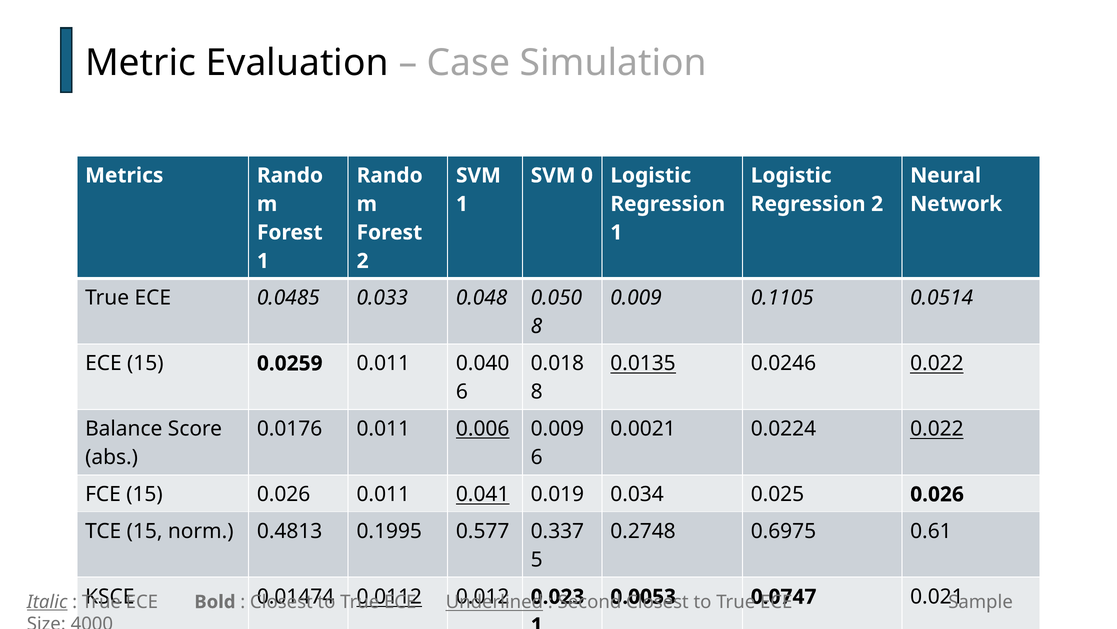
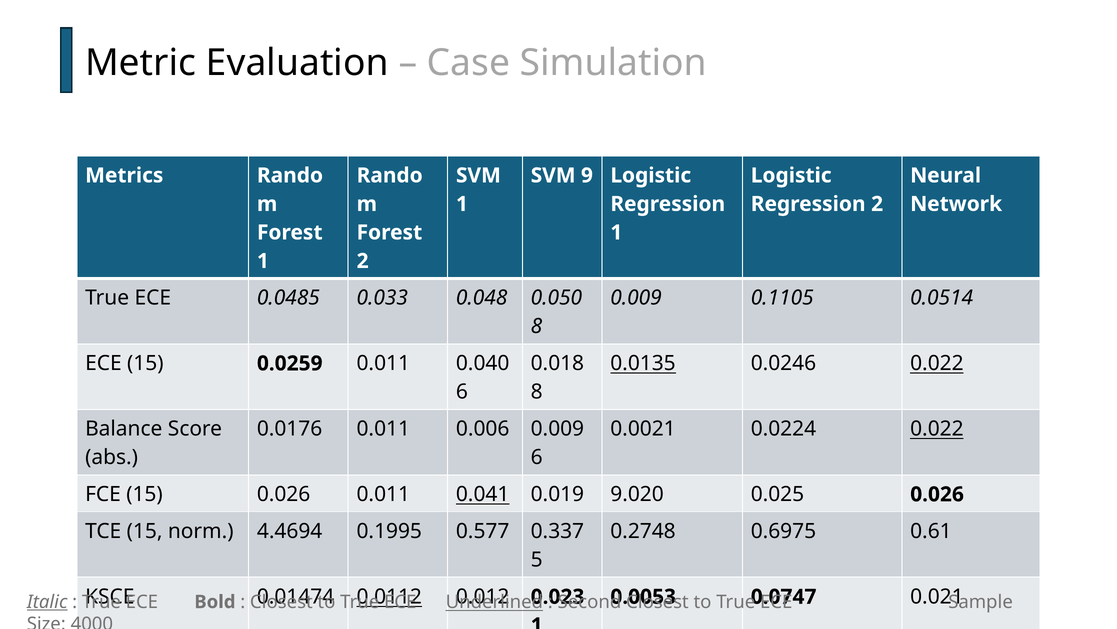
0: 0 -> 9
0.006 underline: present -> none
0.034: 0.034 -> 9.020
0.4813: 0.4813 -> 4.4694
